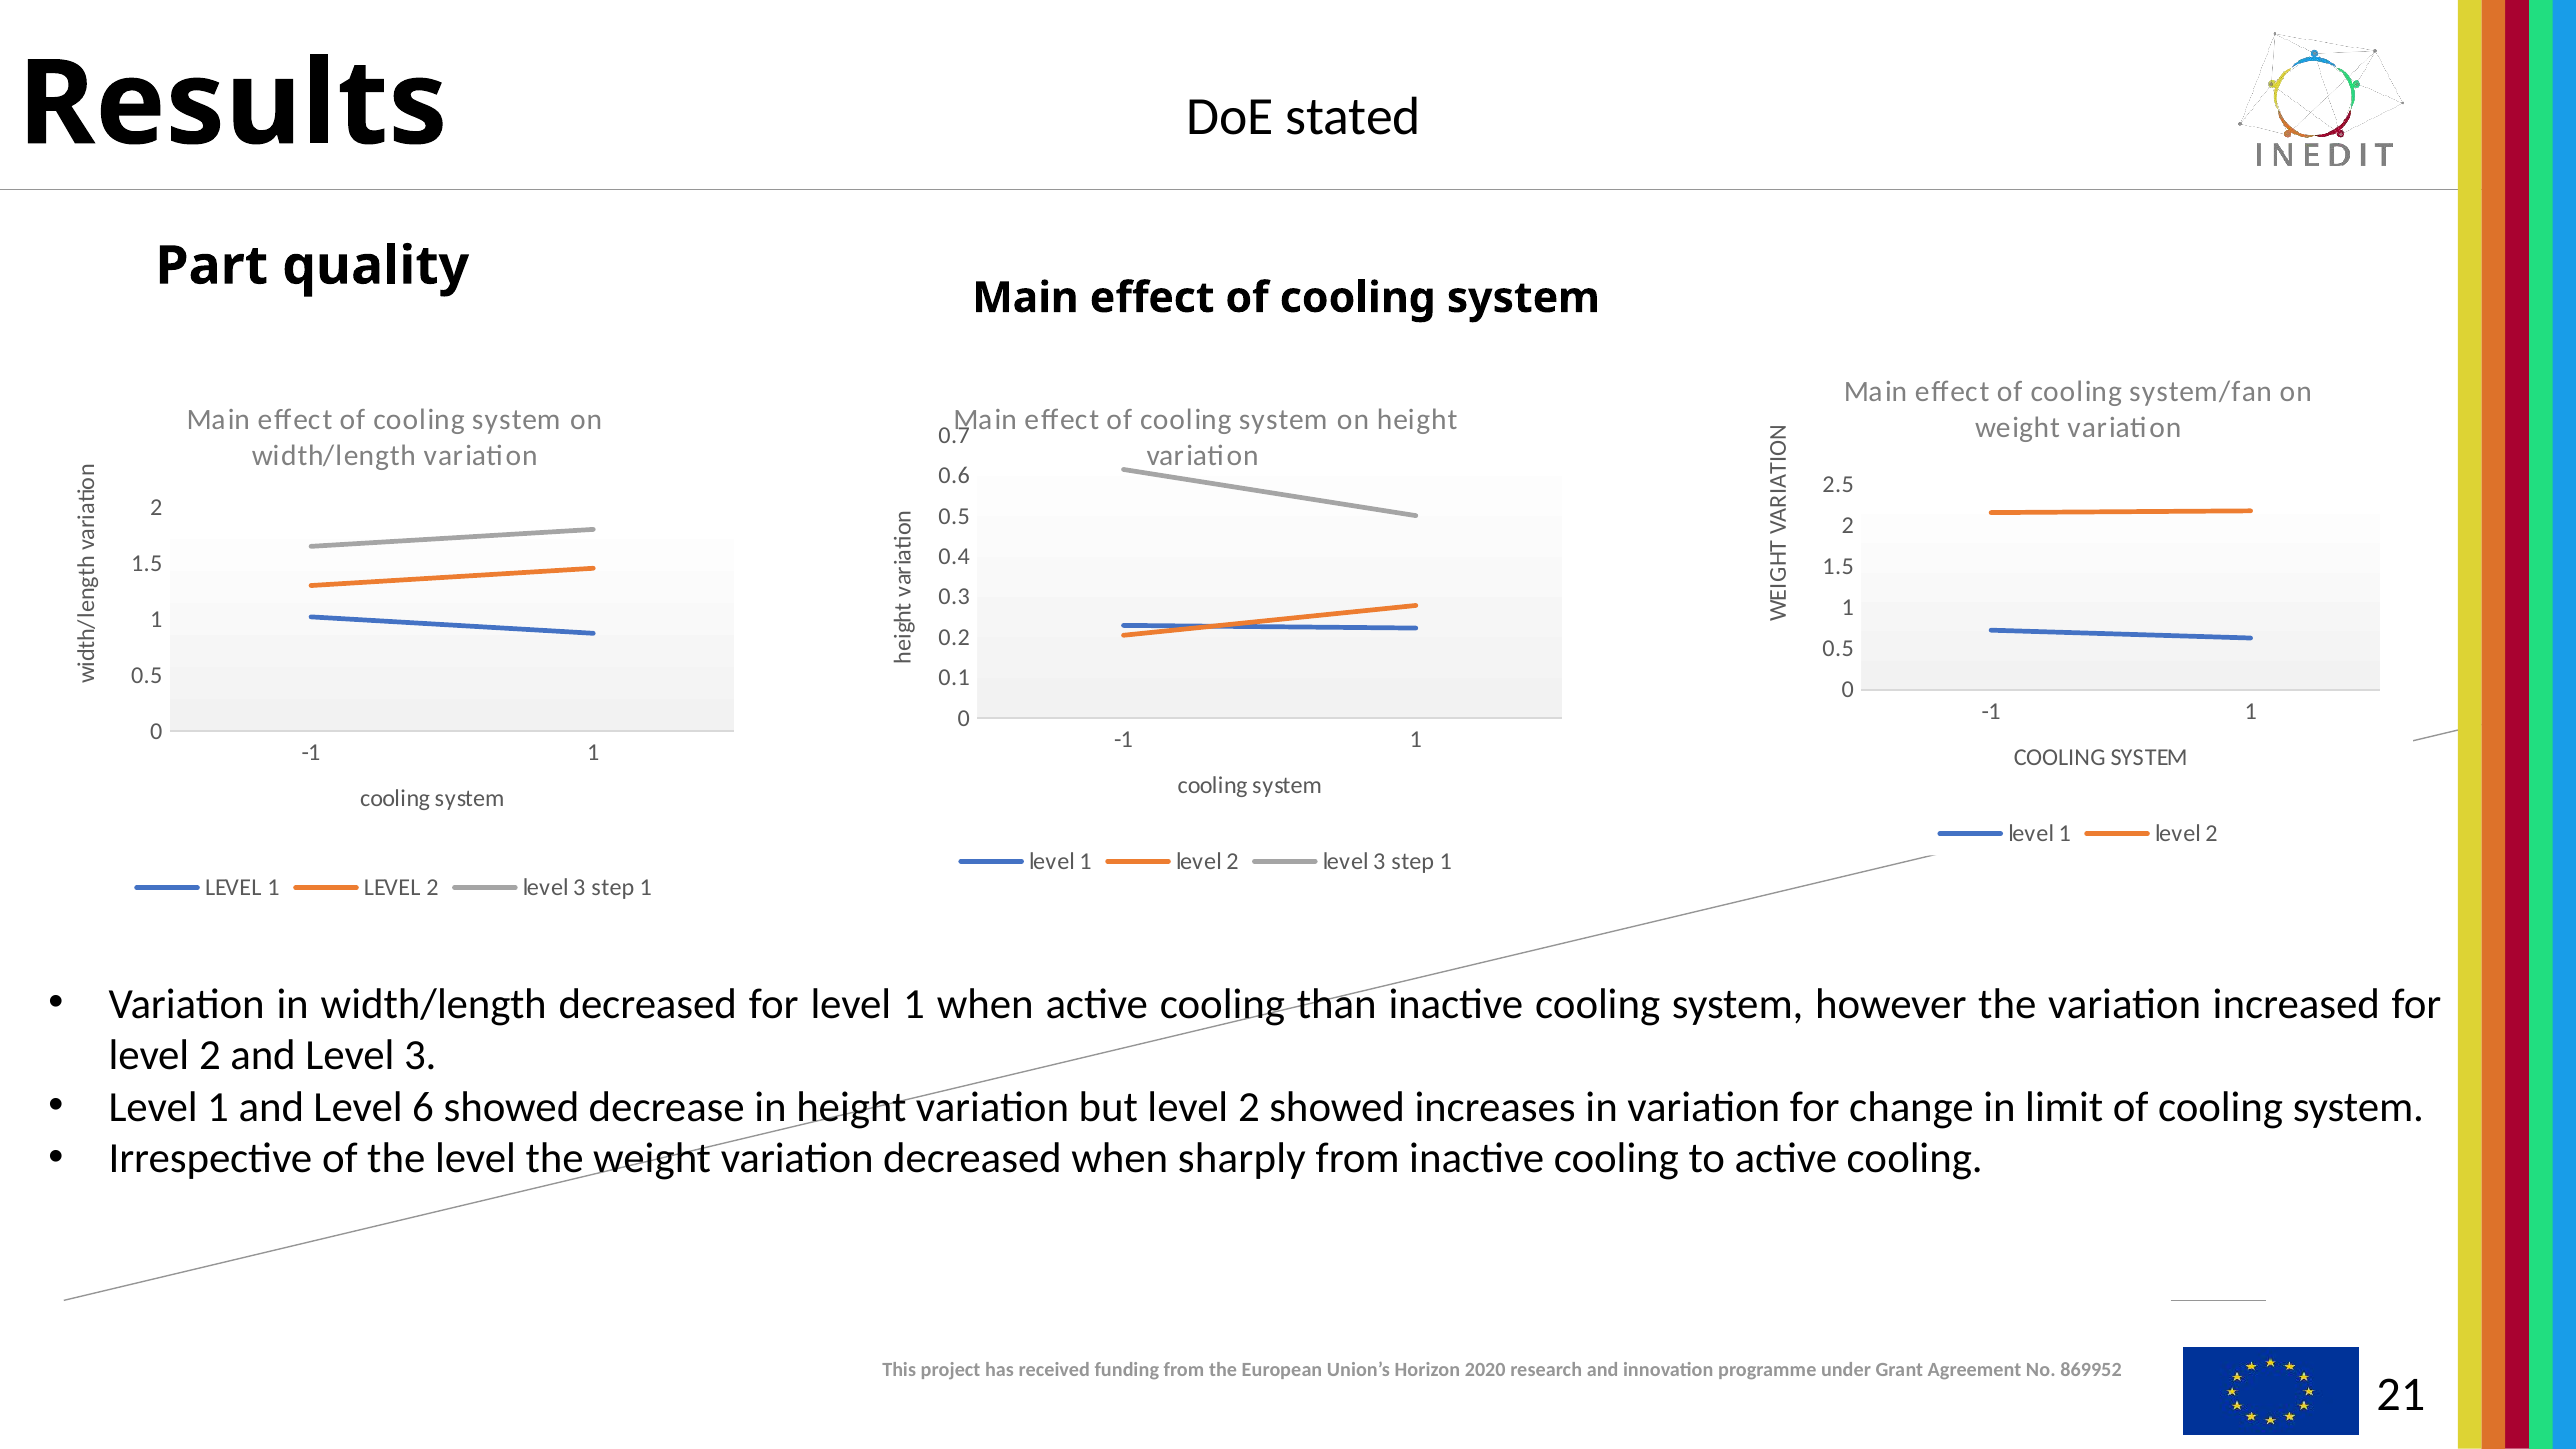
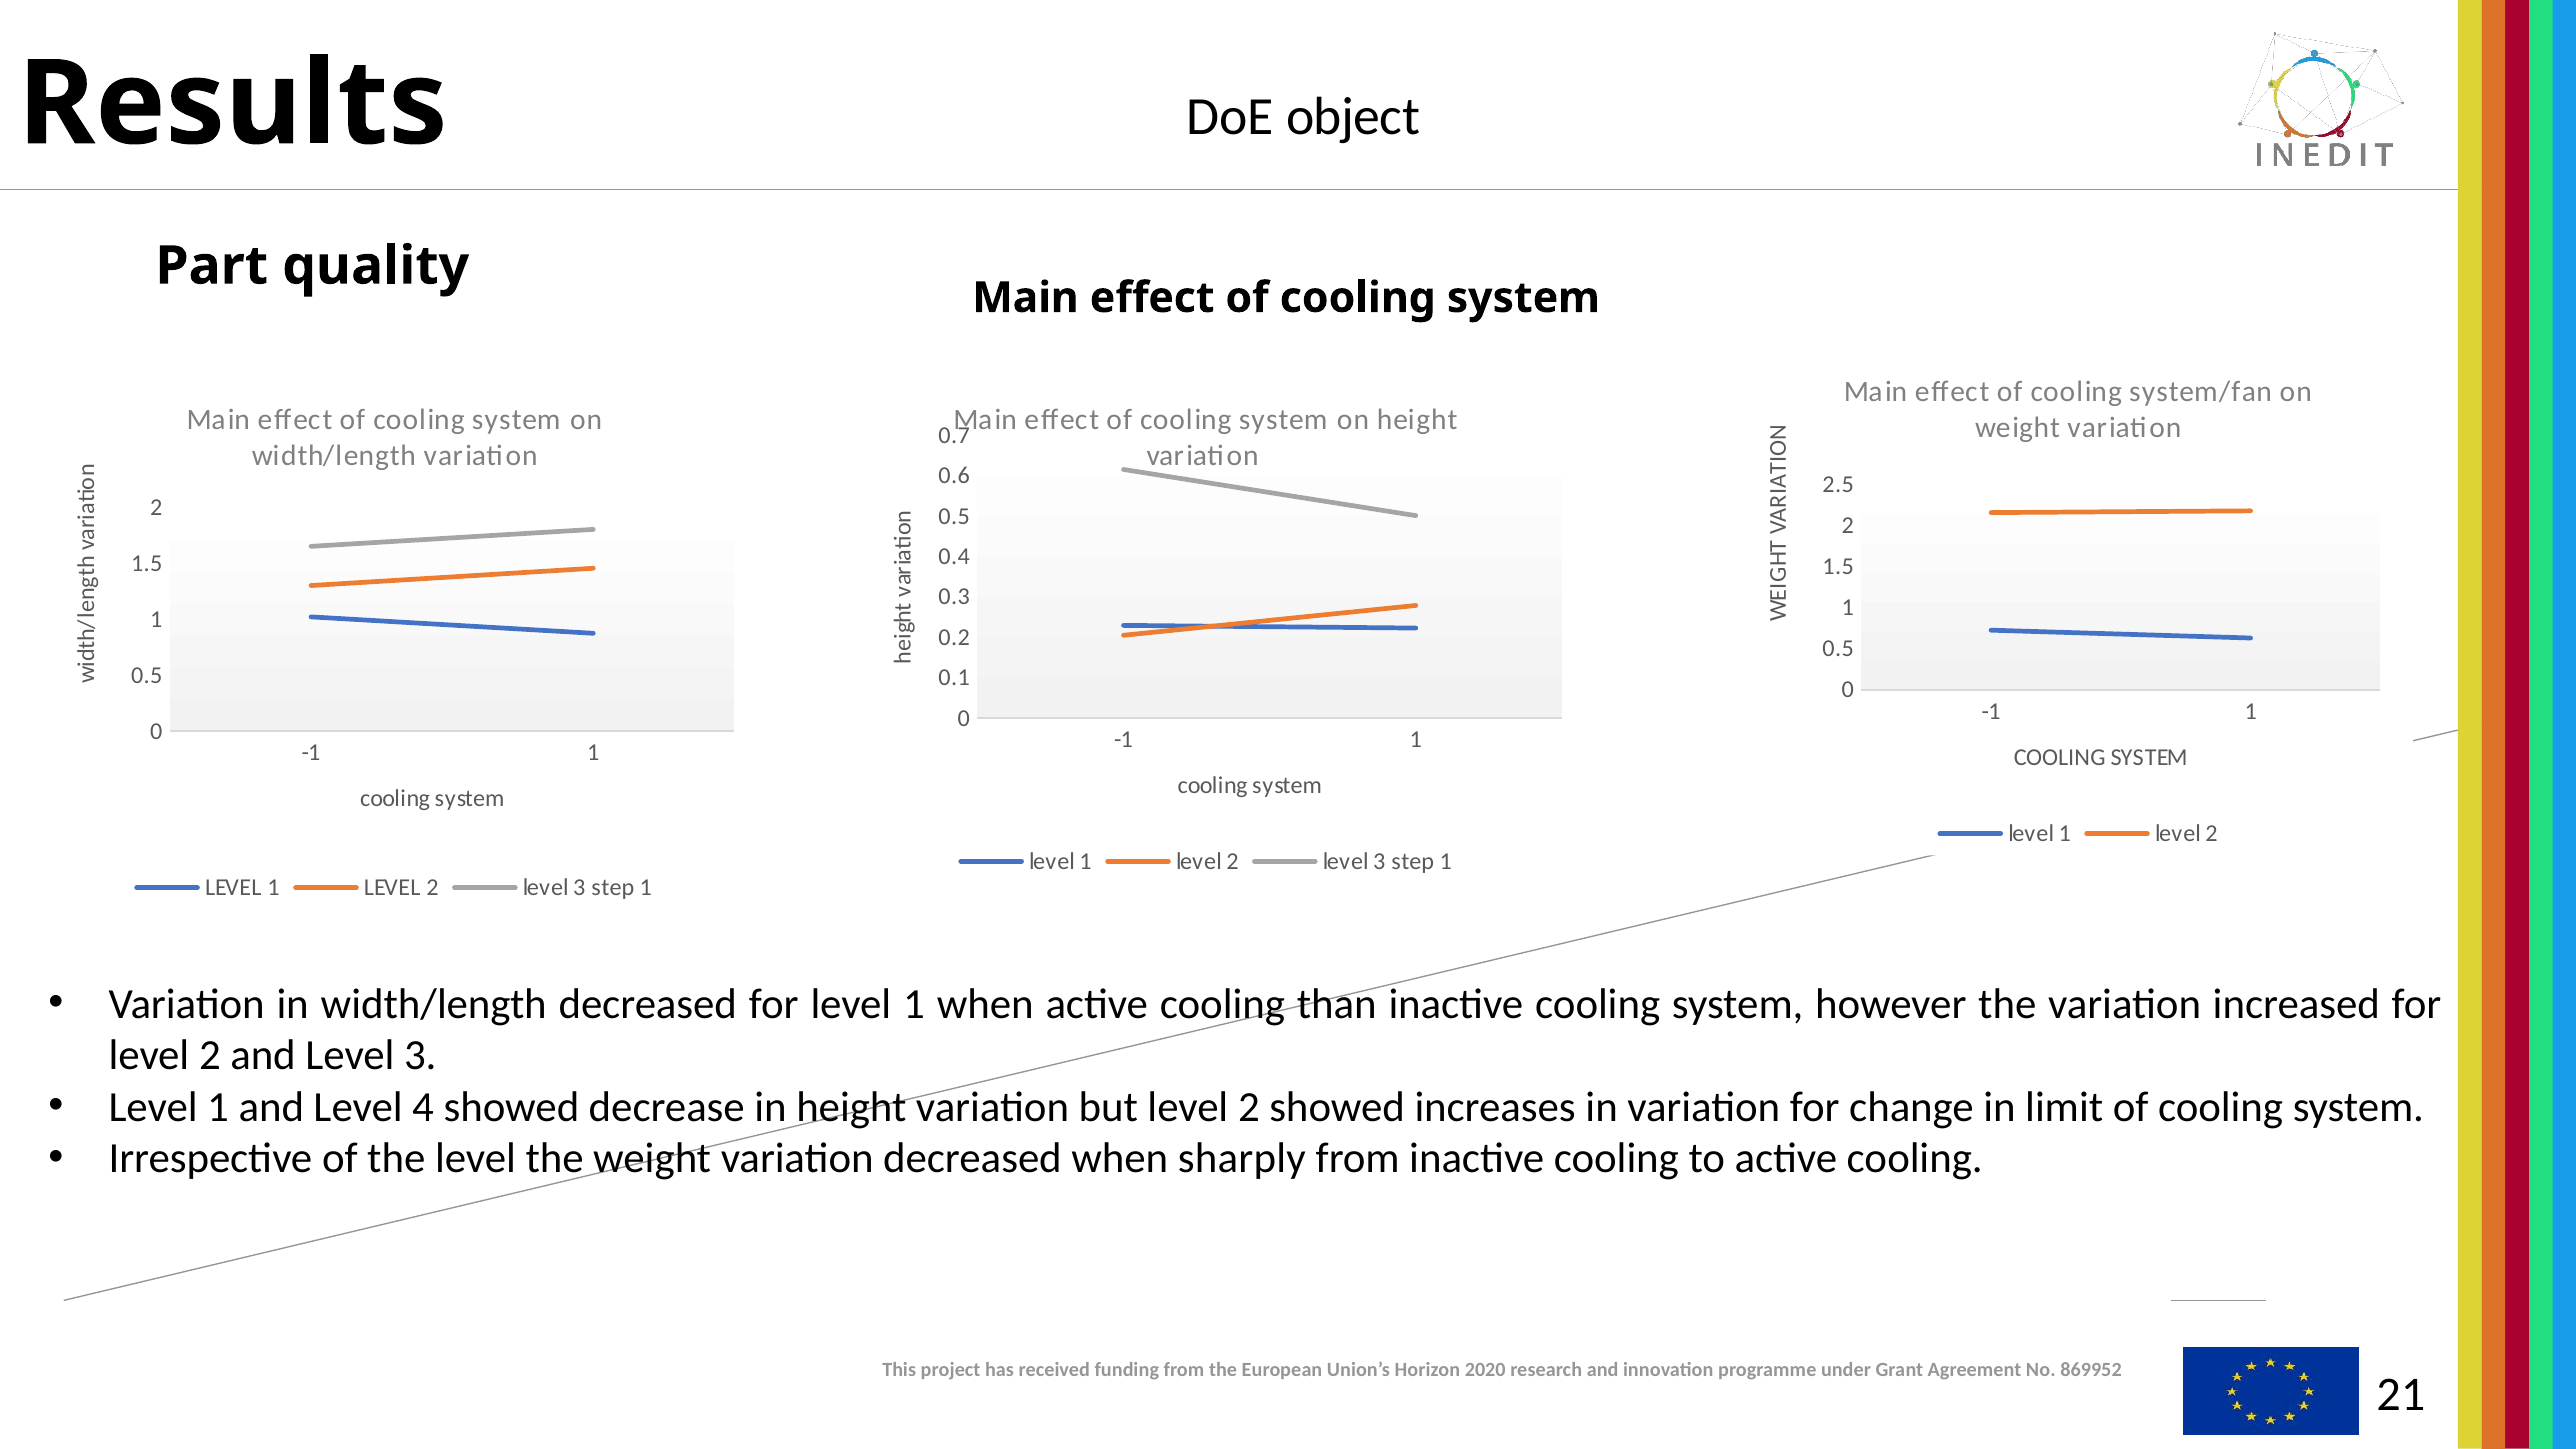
stated: stated -> object
6: 6 -> 4
